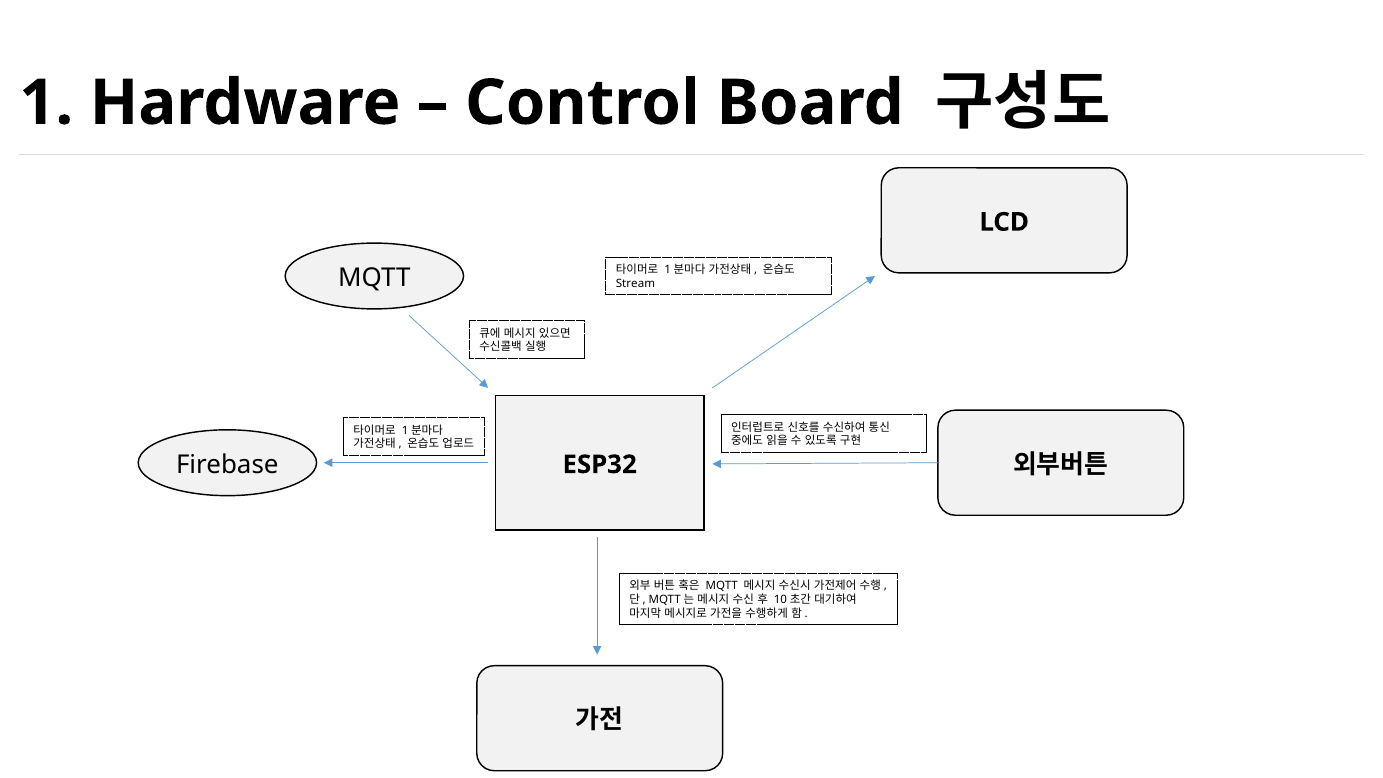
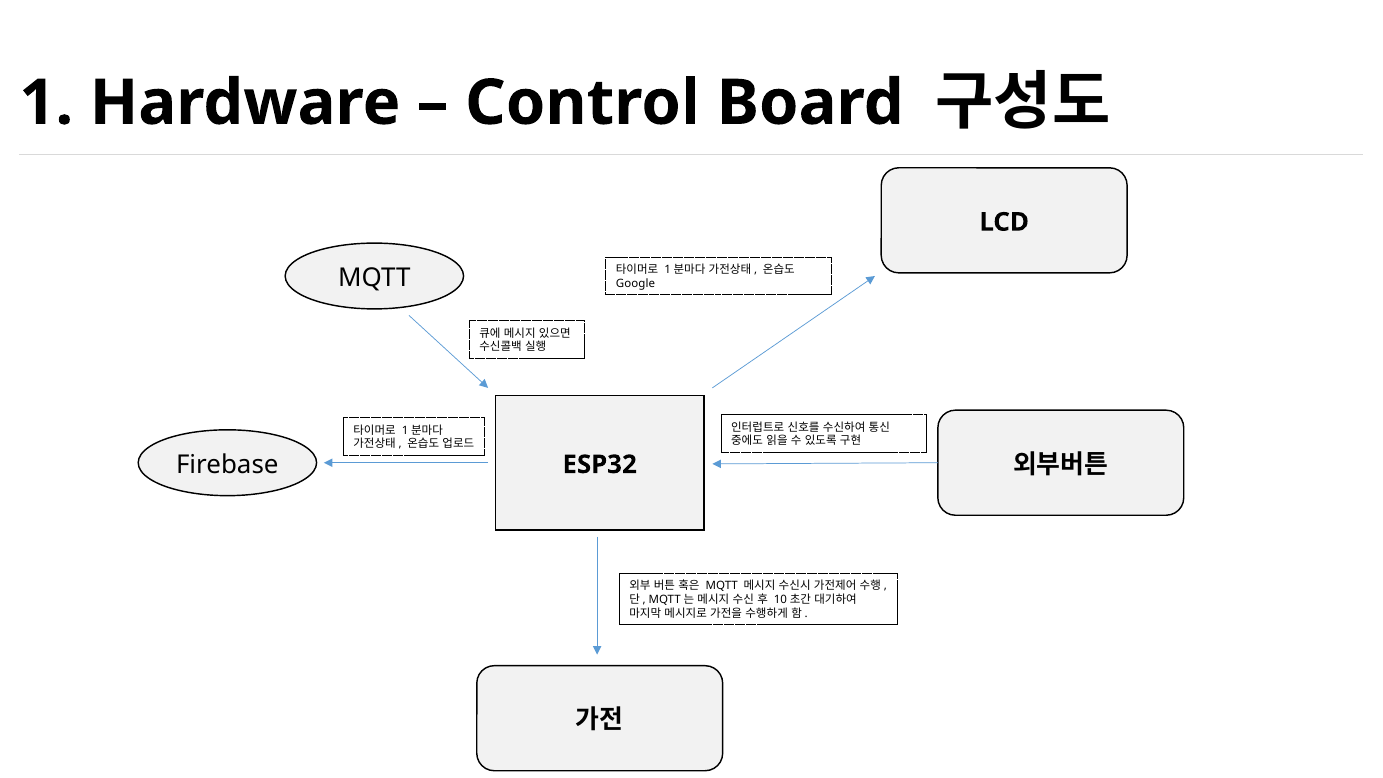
Stream: Stream -> Google
